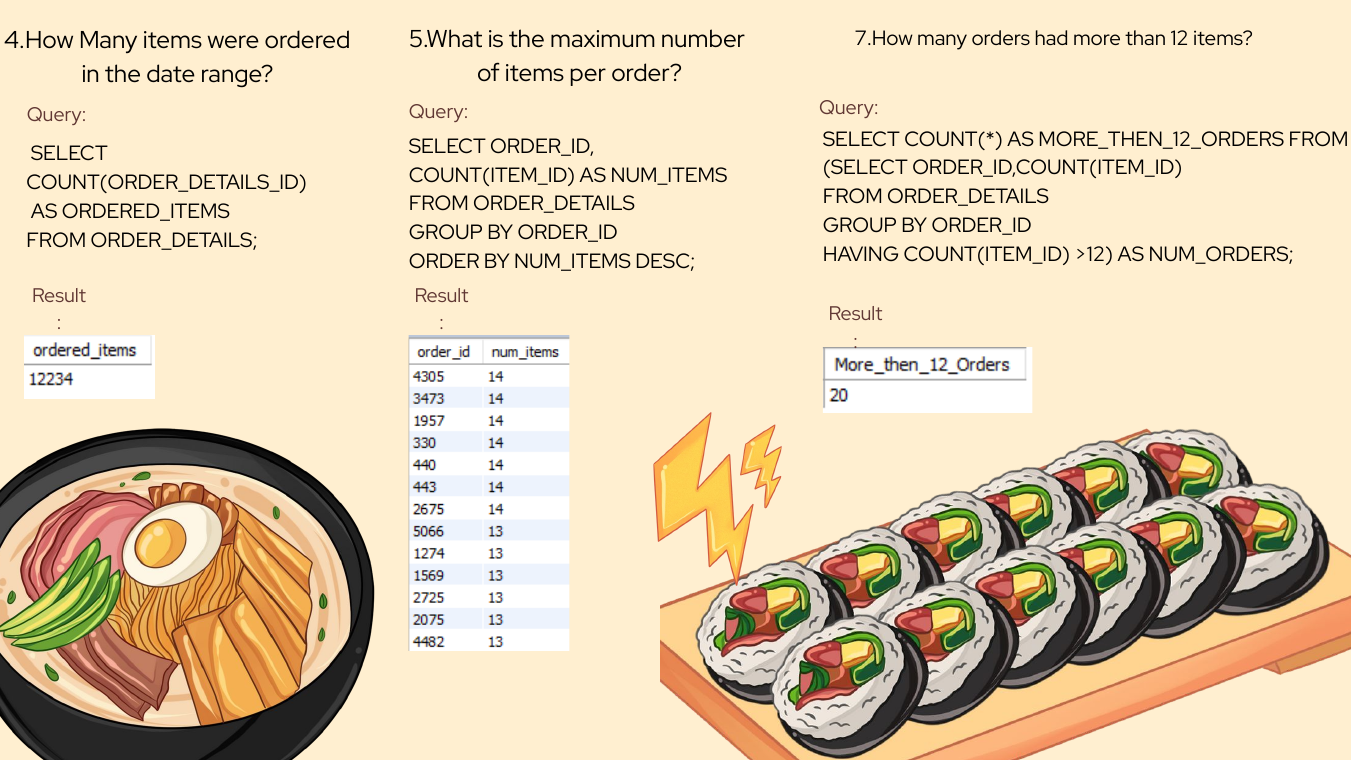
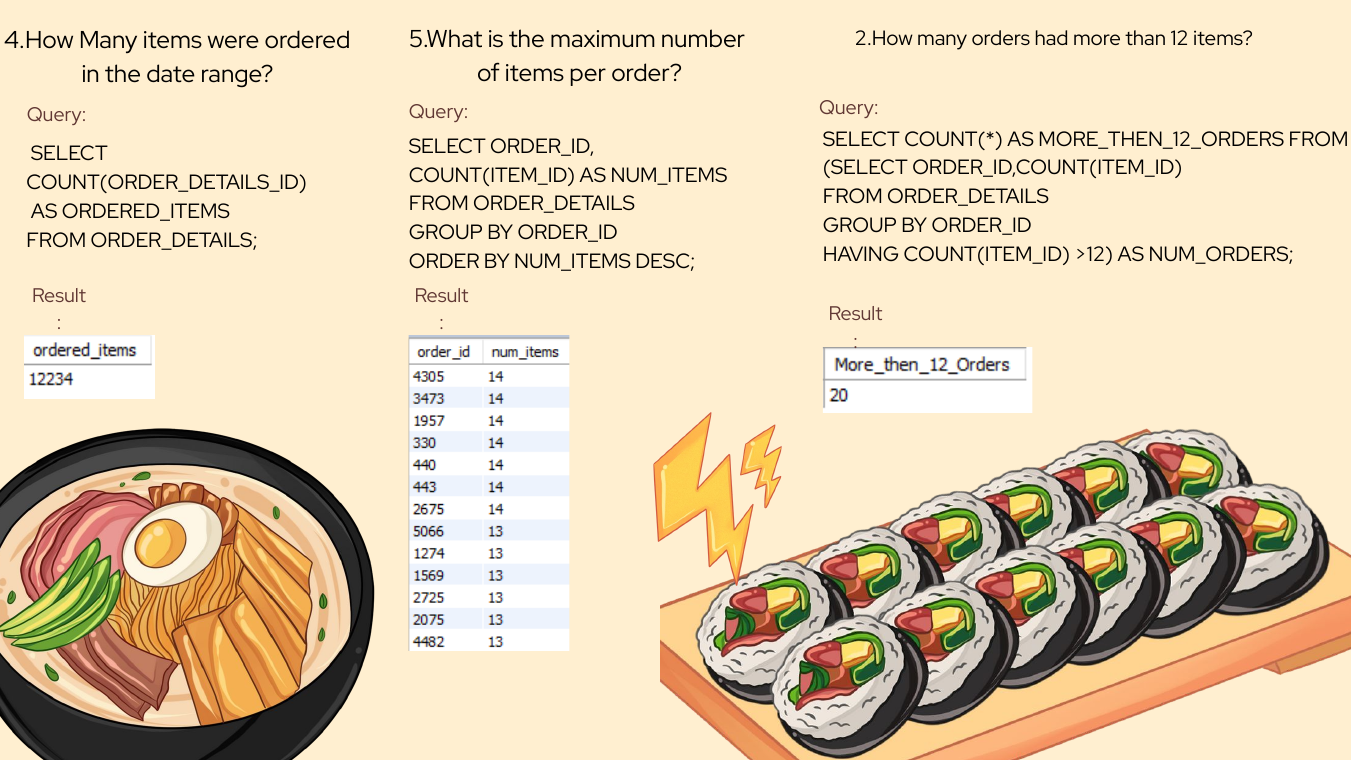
7.How: 7.How -> 2.How
